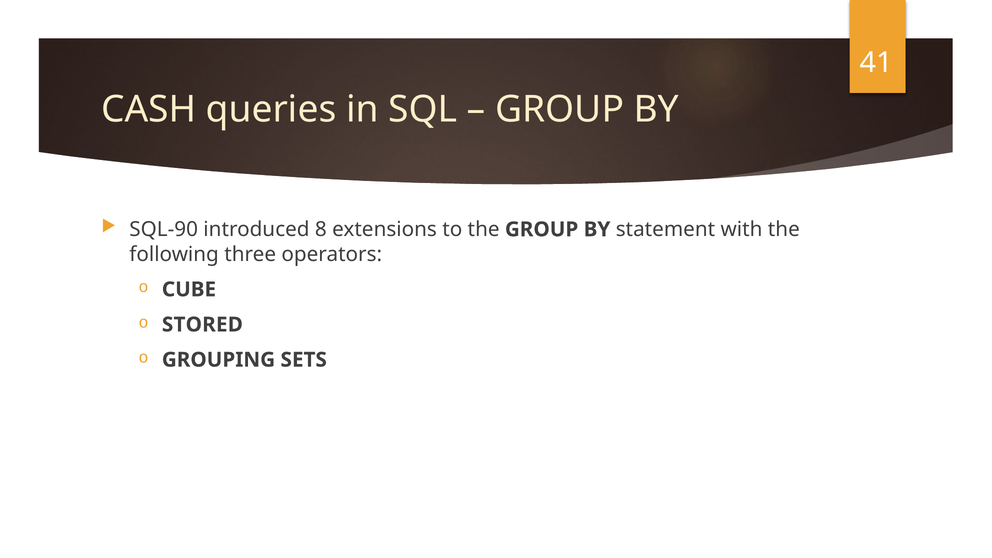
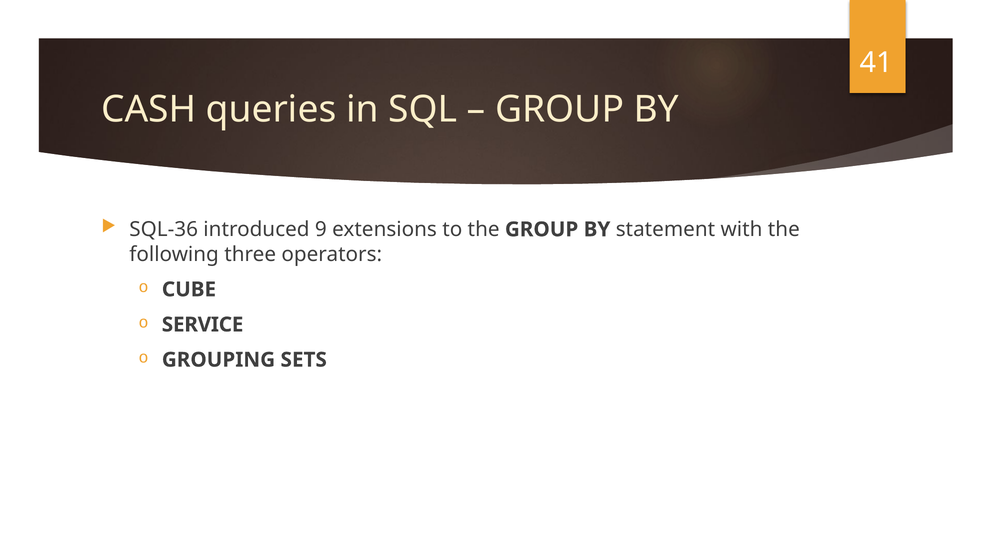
SQL-90: SQL-90 -> SQL-36
8: 8 -> 9
STORED: STORED -> SERVICE
